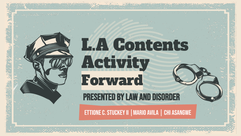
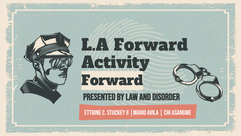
L.A Contents: Contents -> Forward
